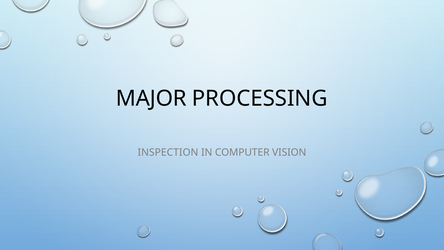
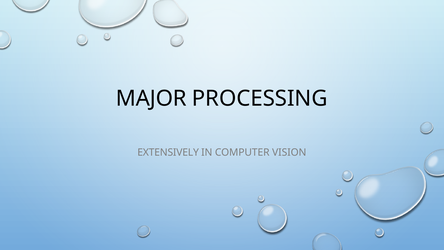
INSPECTION: INSPECTION -> EXTENSIVELY
